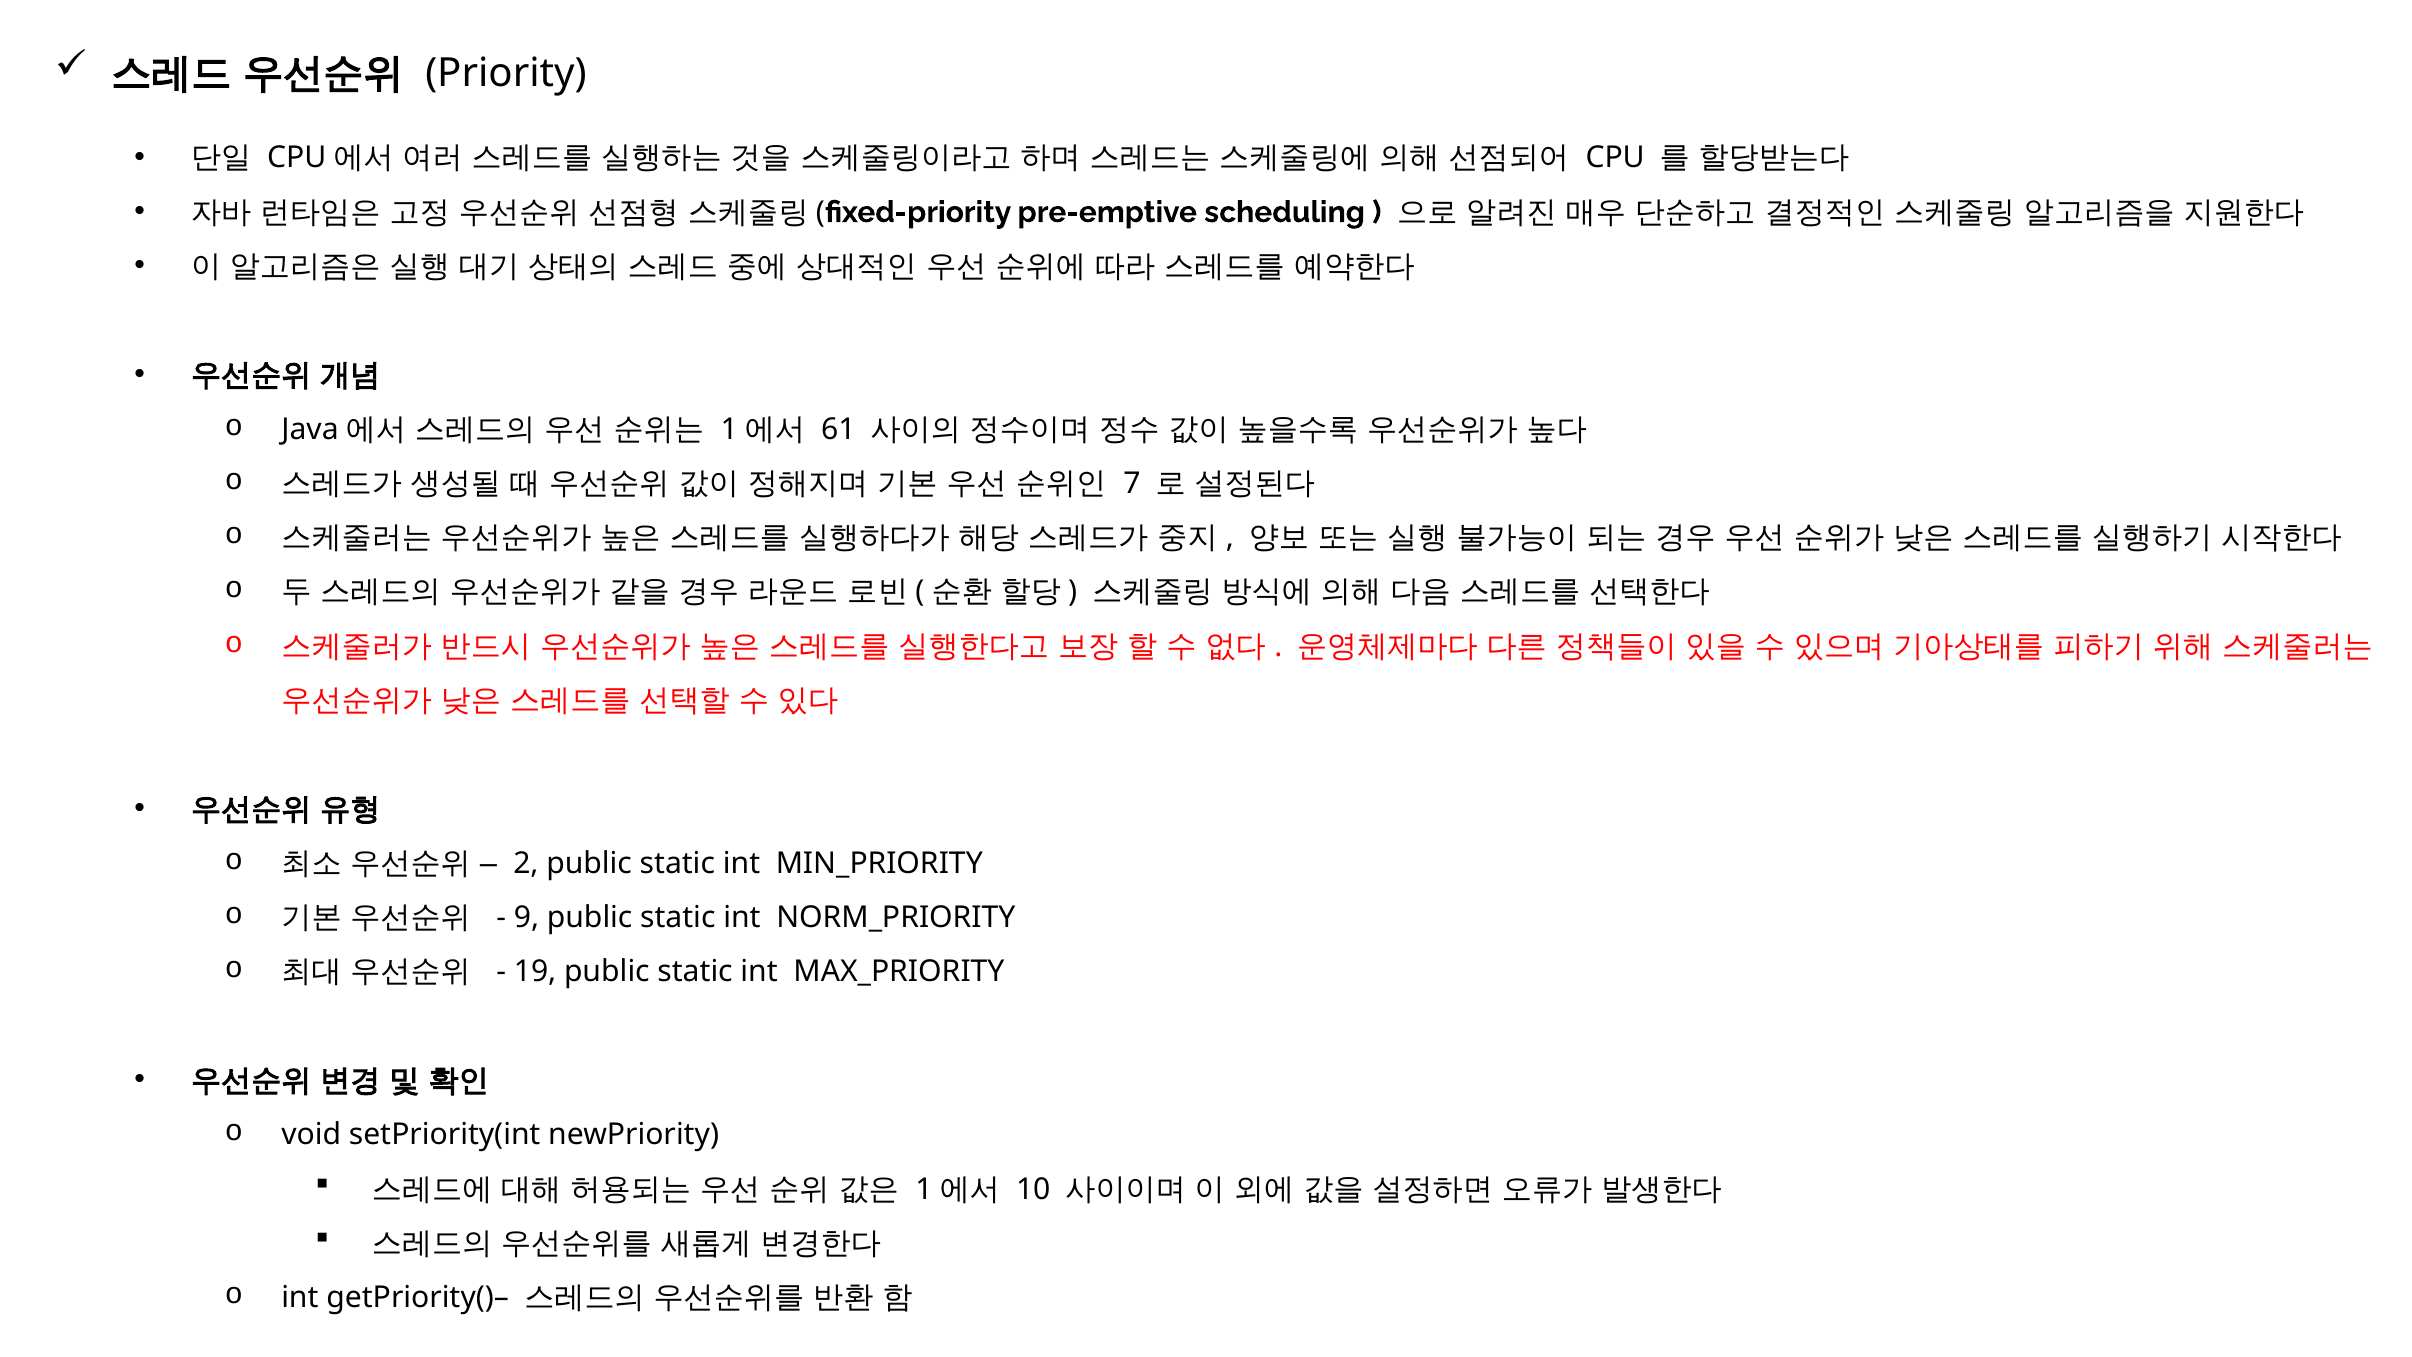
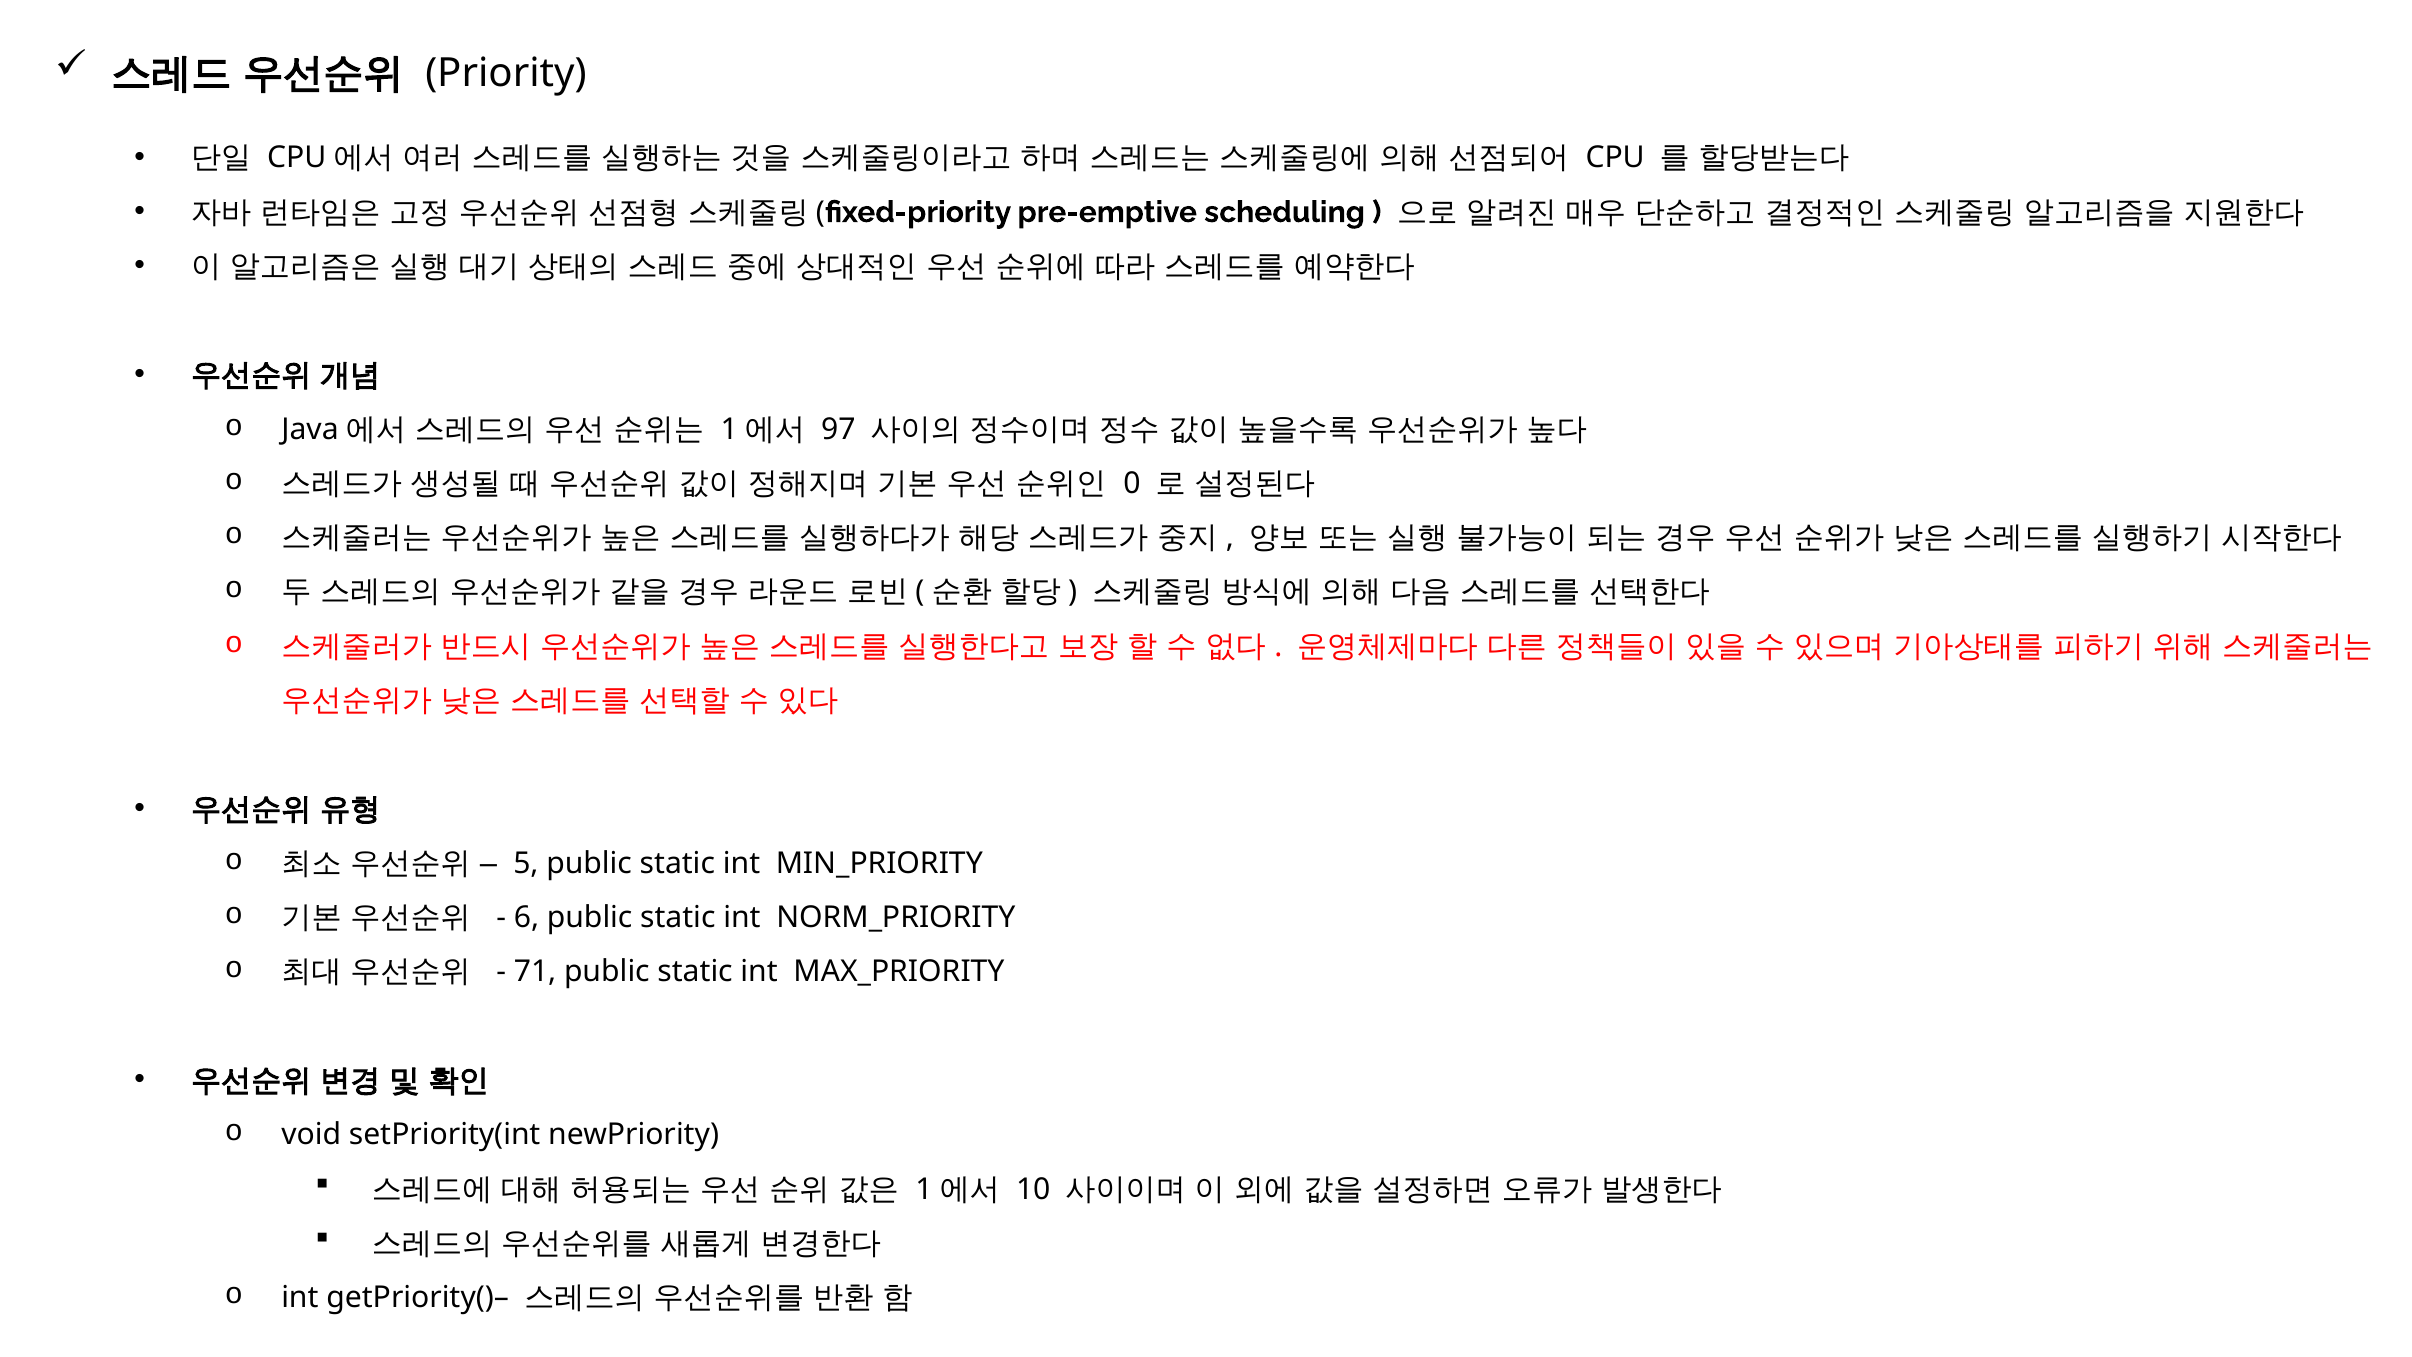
61: 61 -> 97
7: 7 -> 0
2: 2 -> 5
9: 9 -> 6
19: 19 -> 71
